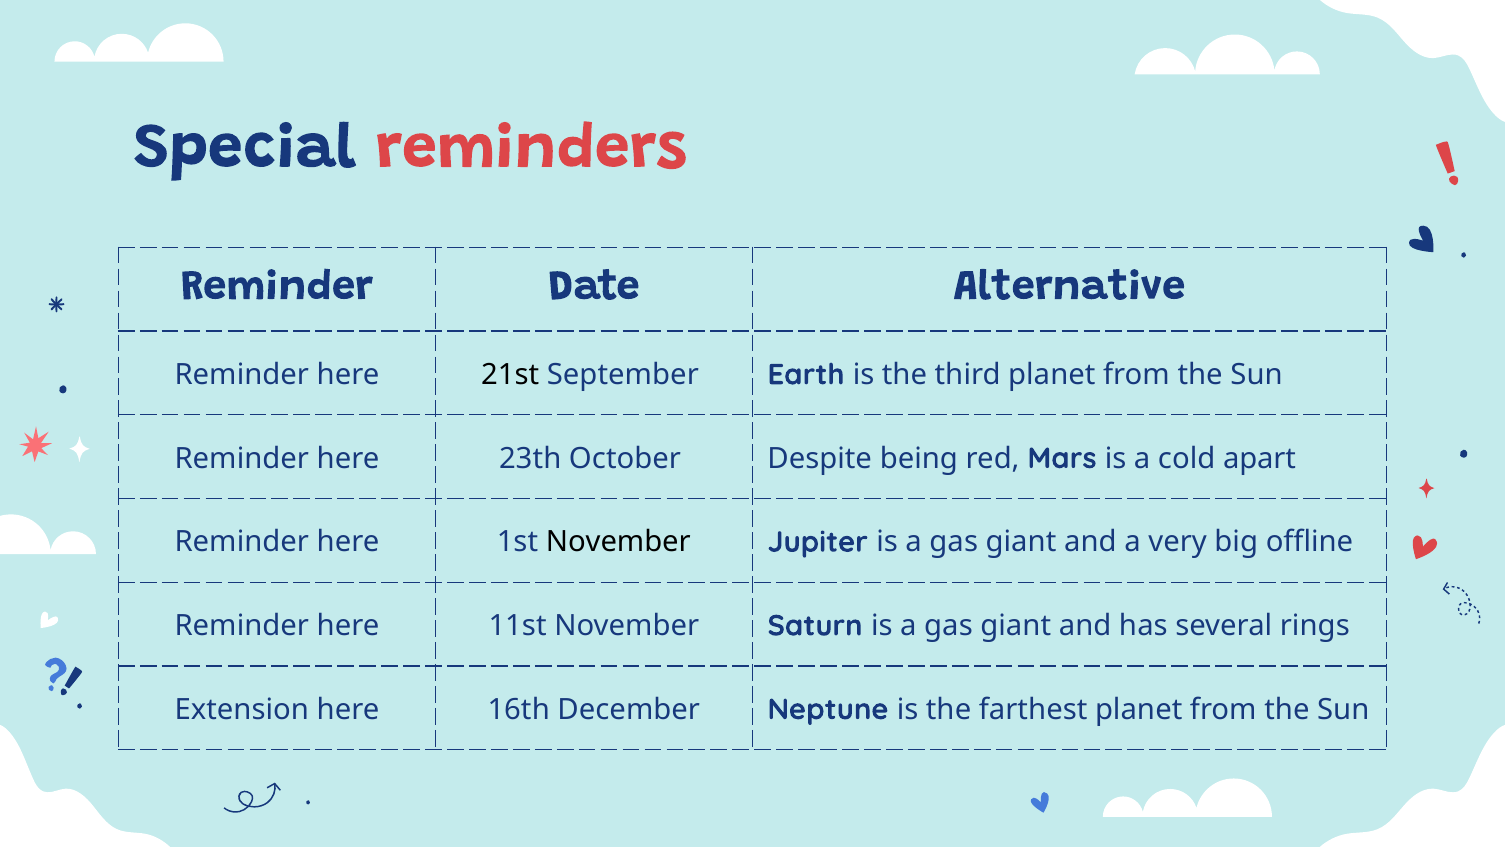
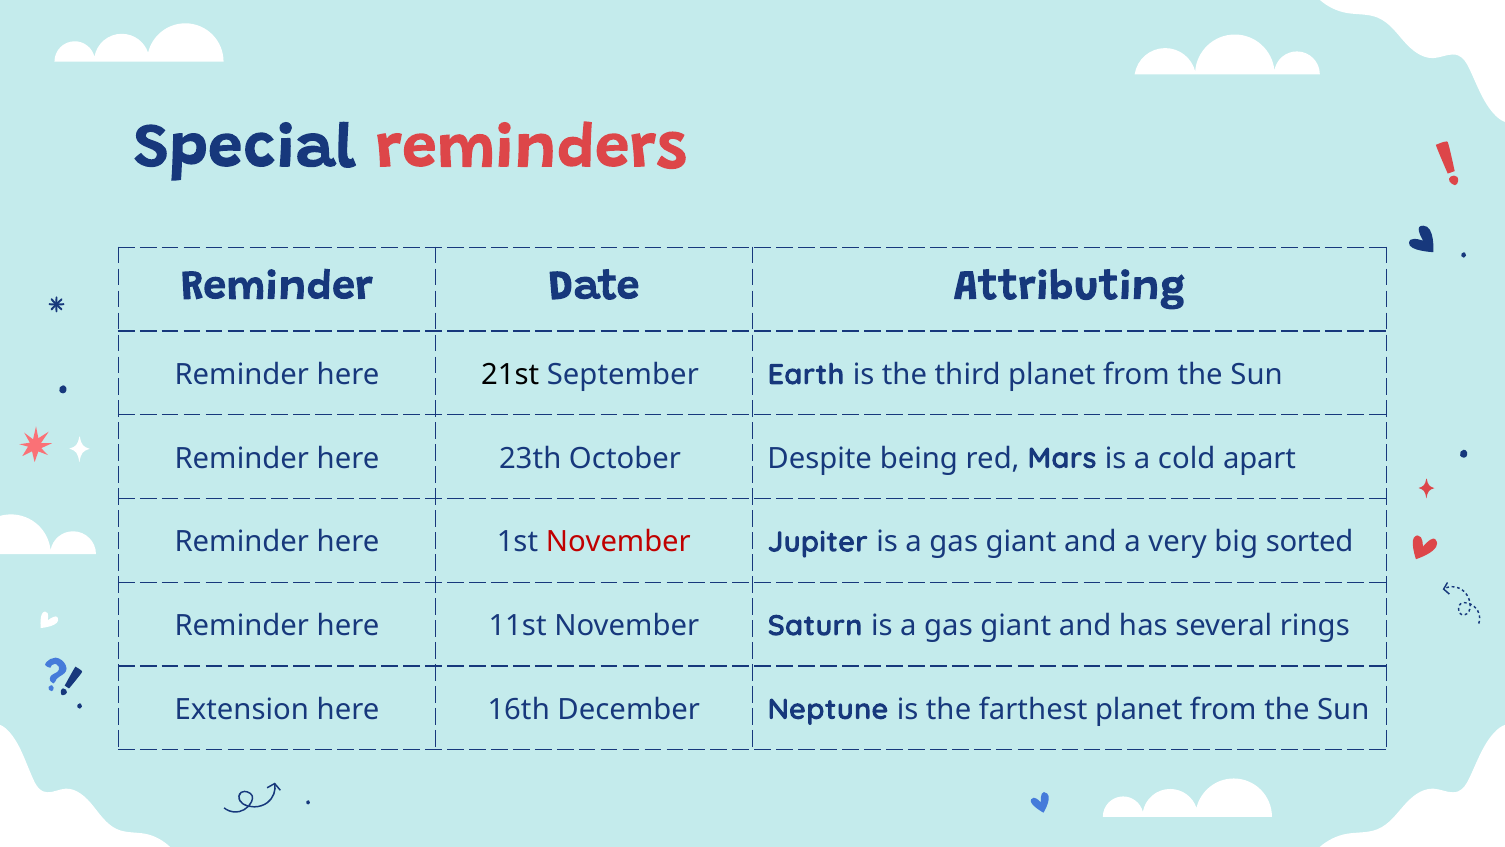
Alternative: Alternative -> Attributing
November at (618, 542) colour: black -> red
offline: offline -> sorted
